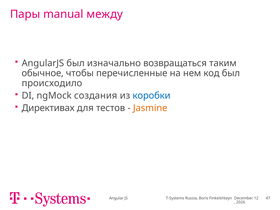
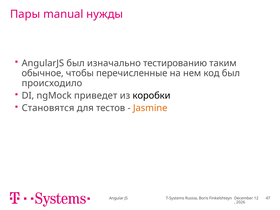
между: между -> нужды
возвращаться: возвращаться -> тестированию
создания: создания -> приведет
коробки colour: blue -> black
Директивах: Директивах -> Становятся
